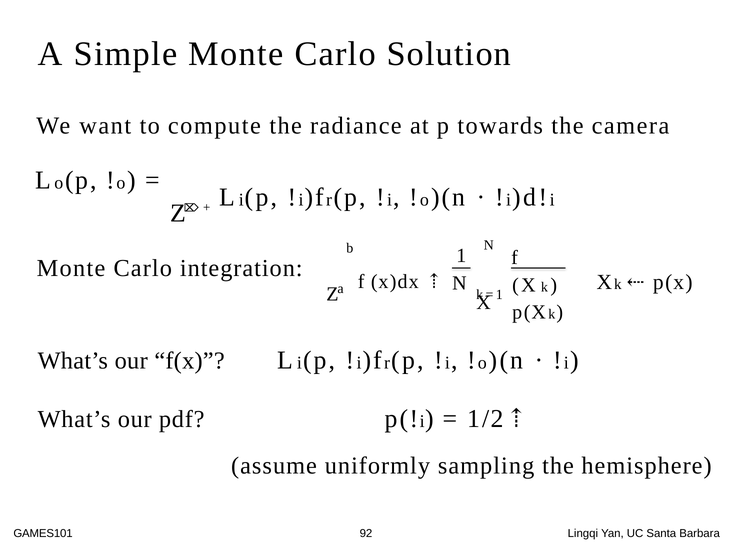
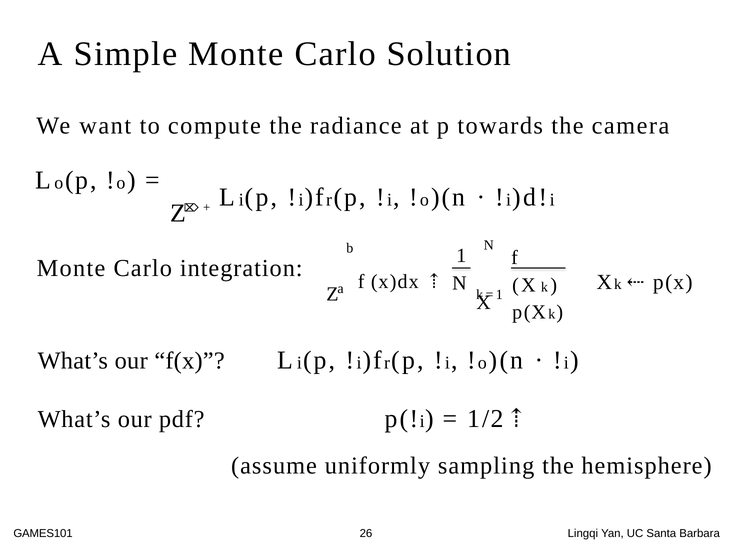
92: 92 -> 26
